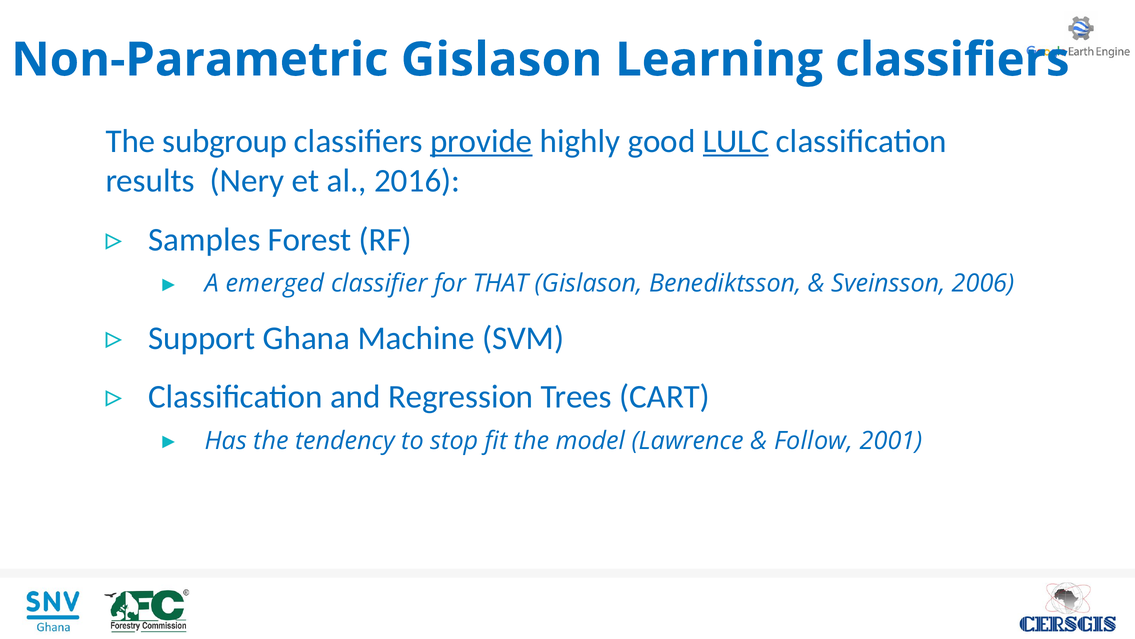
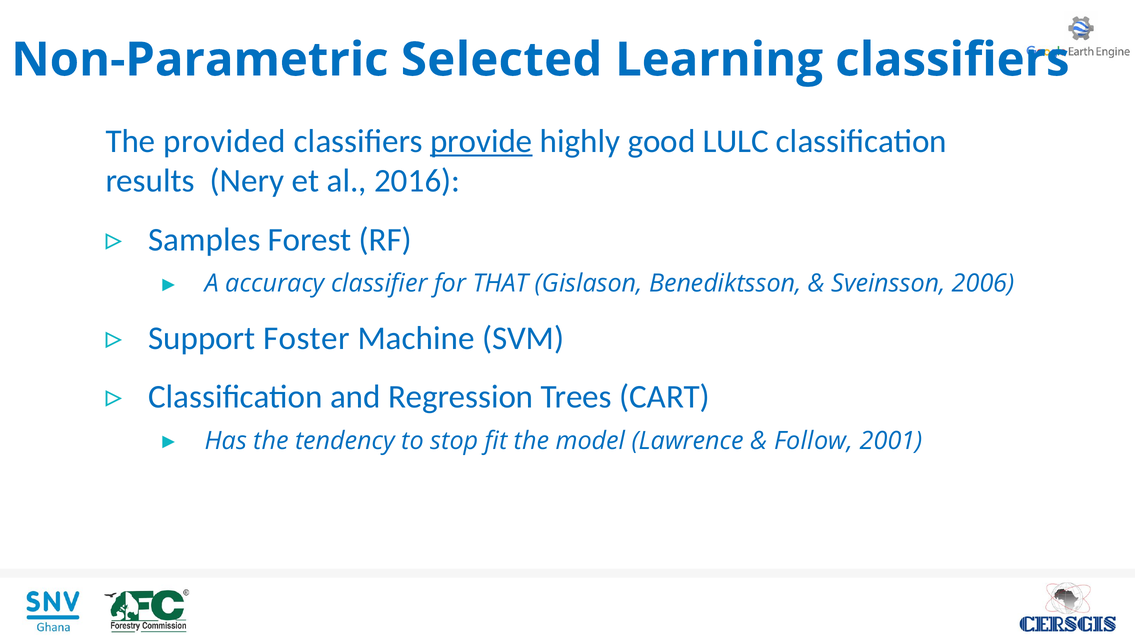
Non-Parametric Gislason: Gislason -> Selected
subgroup: subgroup -> provided
LULC underline: present -> none
emerged: emerged -> accuracy
Ghana: Ghana -> Foster
